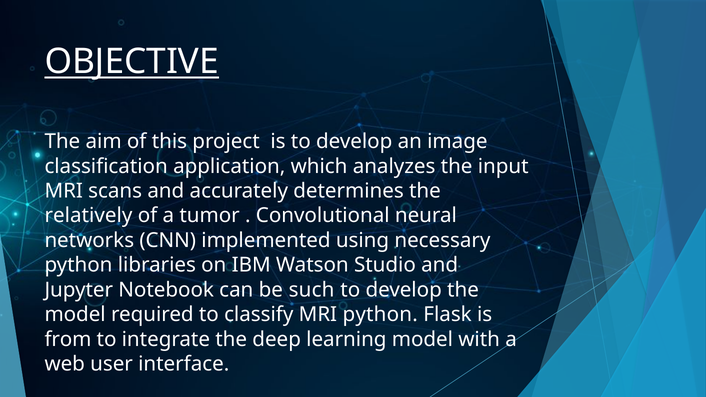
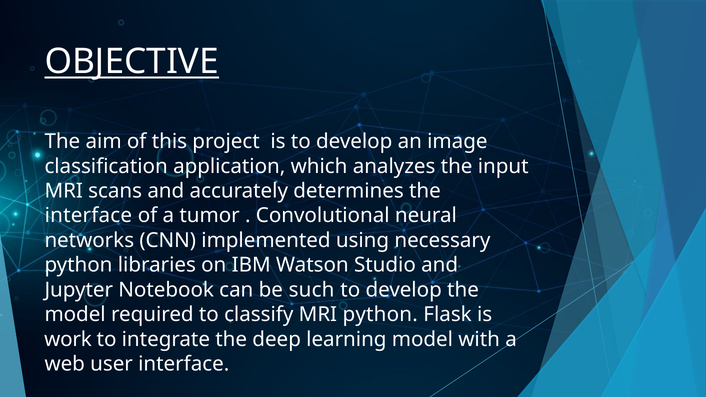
relatively at (88, 216): relatively -> interface
from: from -> work
